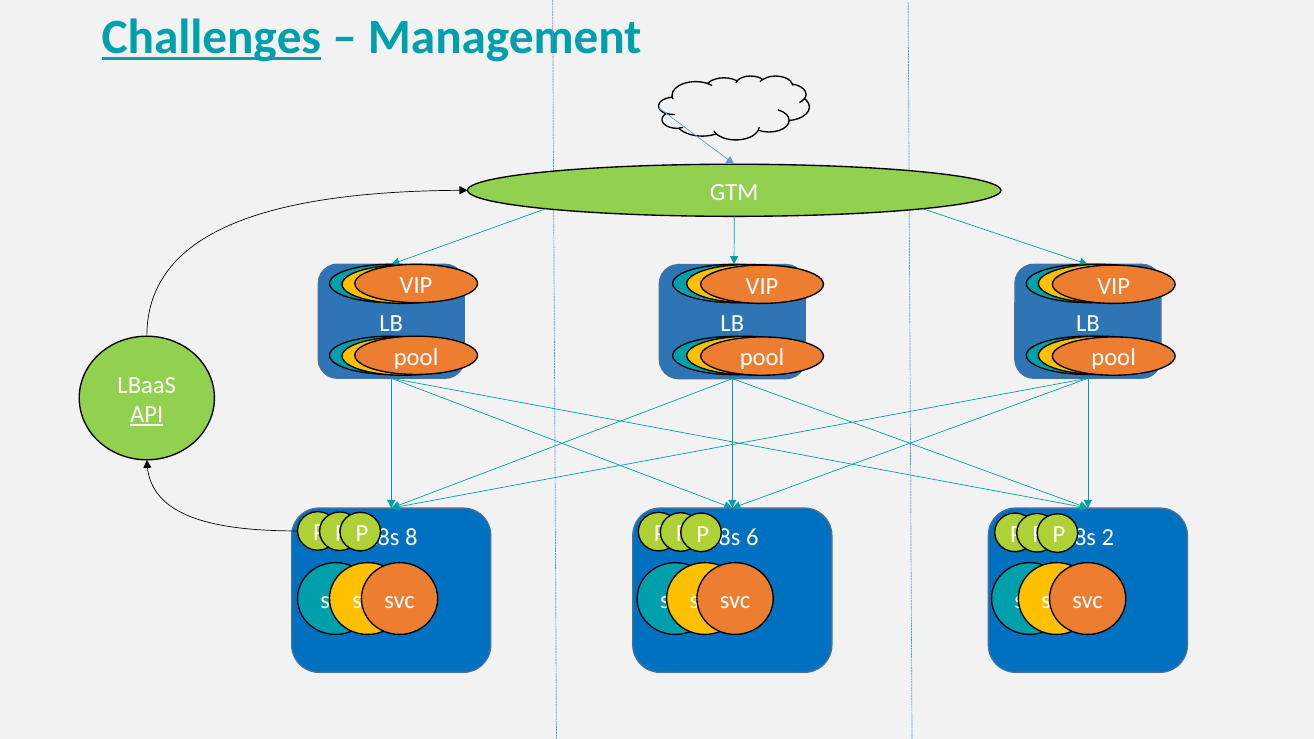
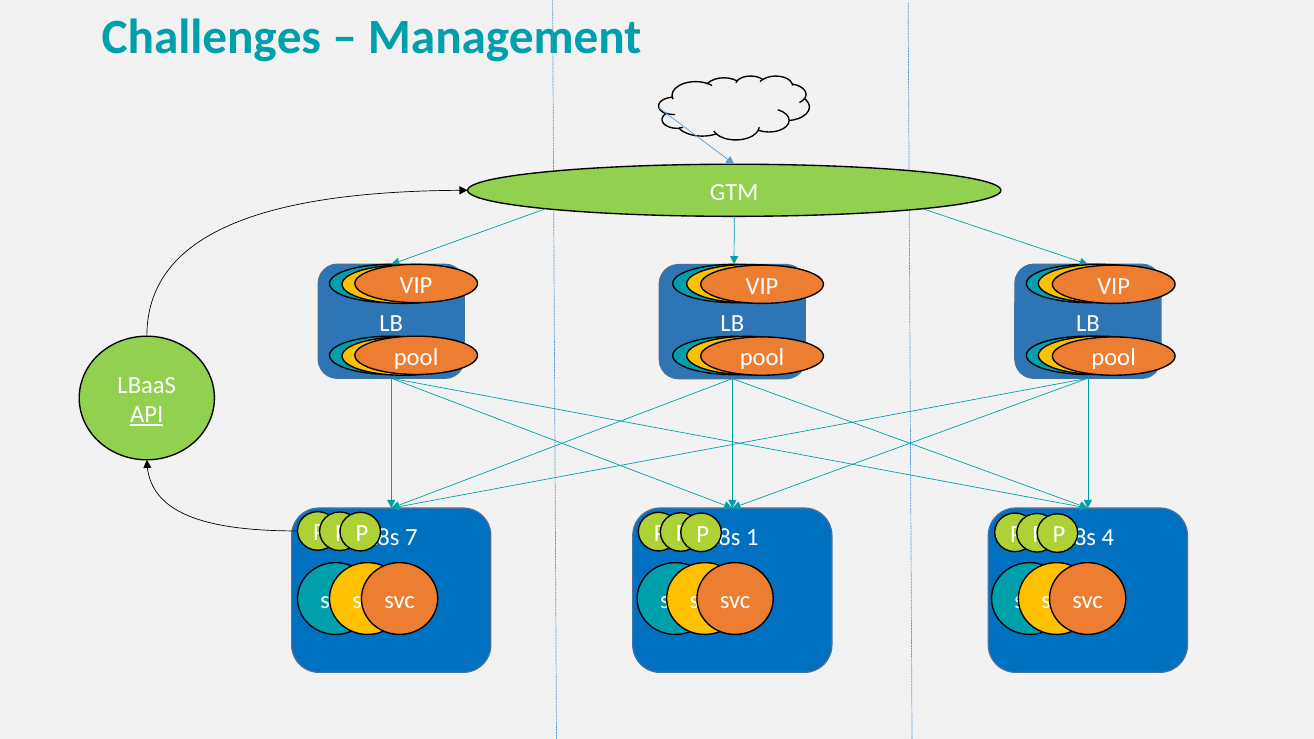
Challenges underline: present -> none
8: 8 -> 7
6: 6 -> 1
2: 2 -> 4
